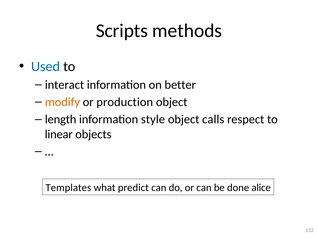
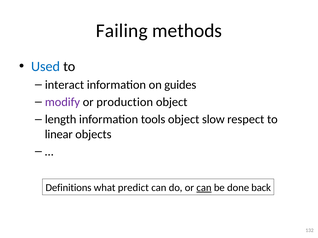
Scripts: Scripts -> Failing
better: better -> guides
modify colour: orange -> purple
style: style -> tools
calls: calls -> slow
Templates: Templates -> Definitions
can at (204, 188) underline: none -> present
alice: alice -> back
